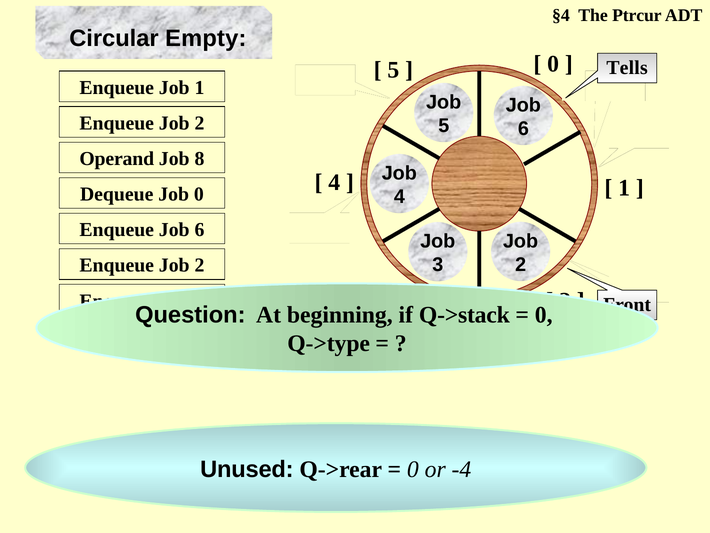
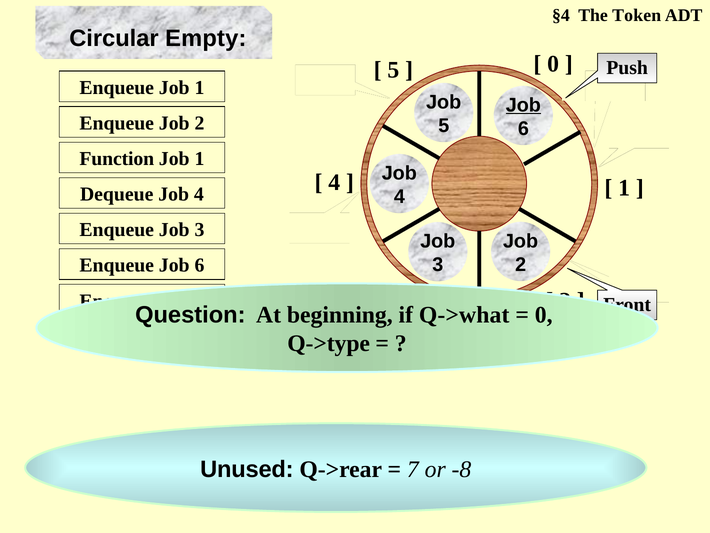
Ptrcur: Ptrcur -> Token
Tells: Tells -> Push
Job at (523, 105) underline: none -> present
Operand: Operand -> Function
8 at (199, 159): 8 -> 1
Dequeue Job 0: 0 -> 4
6 at (199, 230): 6 -> 3
2 at (199, 265): 2 -> 6
Q->stack: Q->stack -> Q->what
0 at (413, 469): 0 -> 7
-4: -4 -> -8
